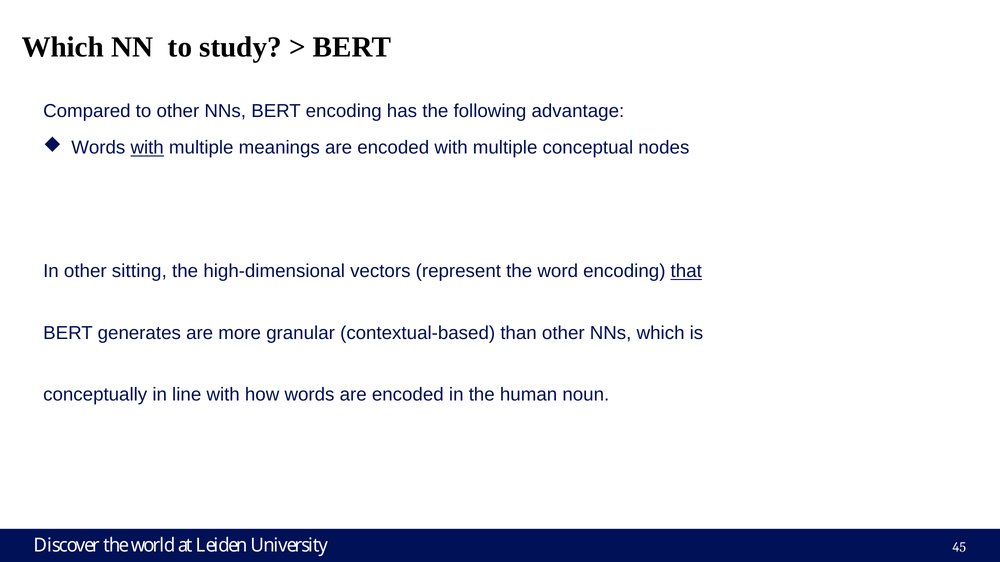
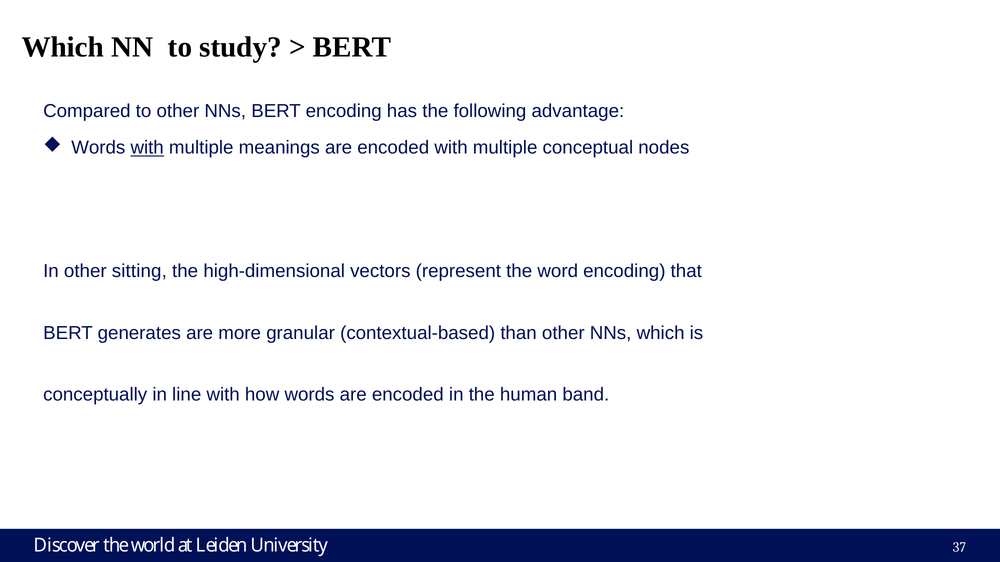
that underline: present -> none
noun: noun -> band
45: 45 -> 37
